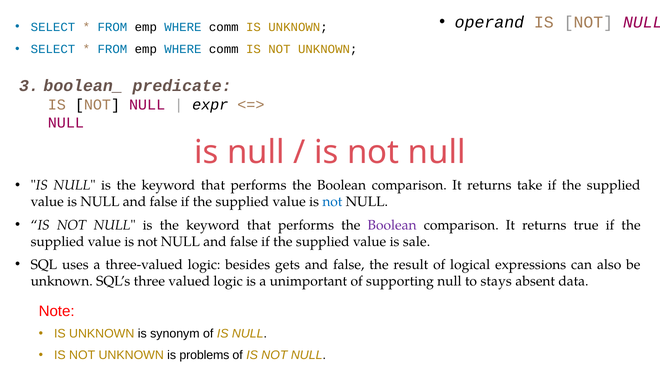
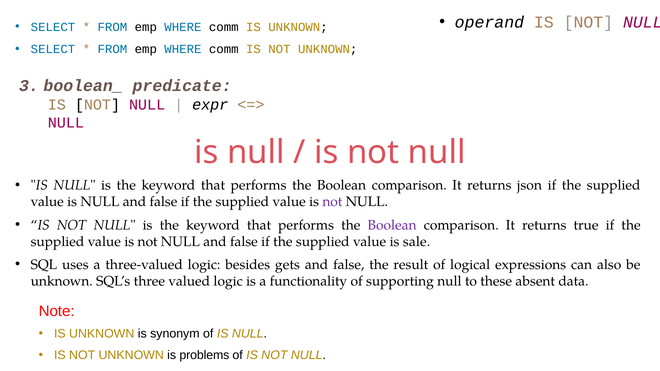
take: take -> json
not at (332, 202) colour: blue -> purple
unimportant: unimportant -> functionality
stays: stays -> these
